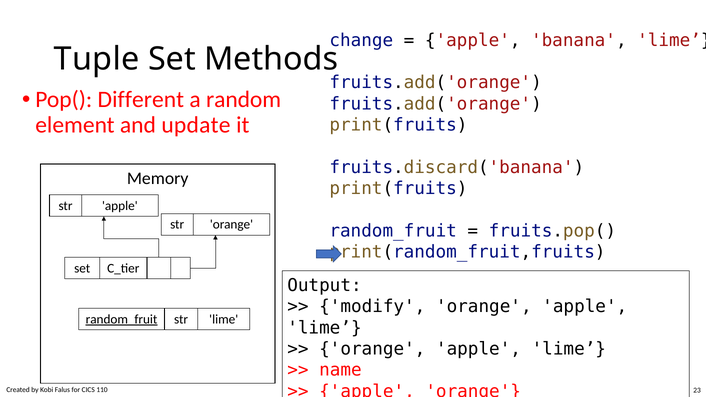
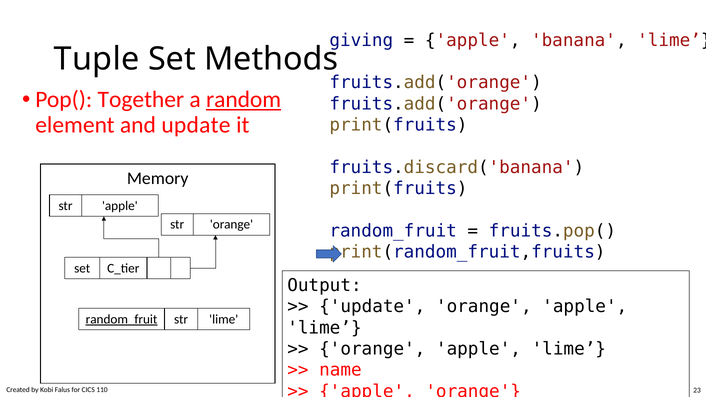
change: change -> giving
Different: Different -> Together
random underline: none -> present
modify at (372, 307): modify -> update
